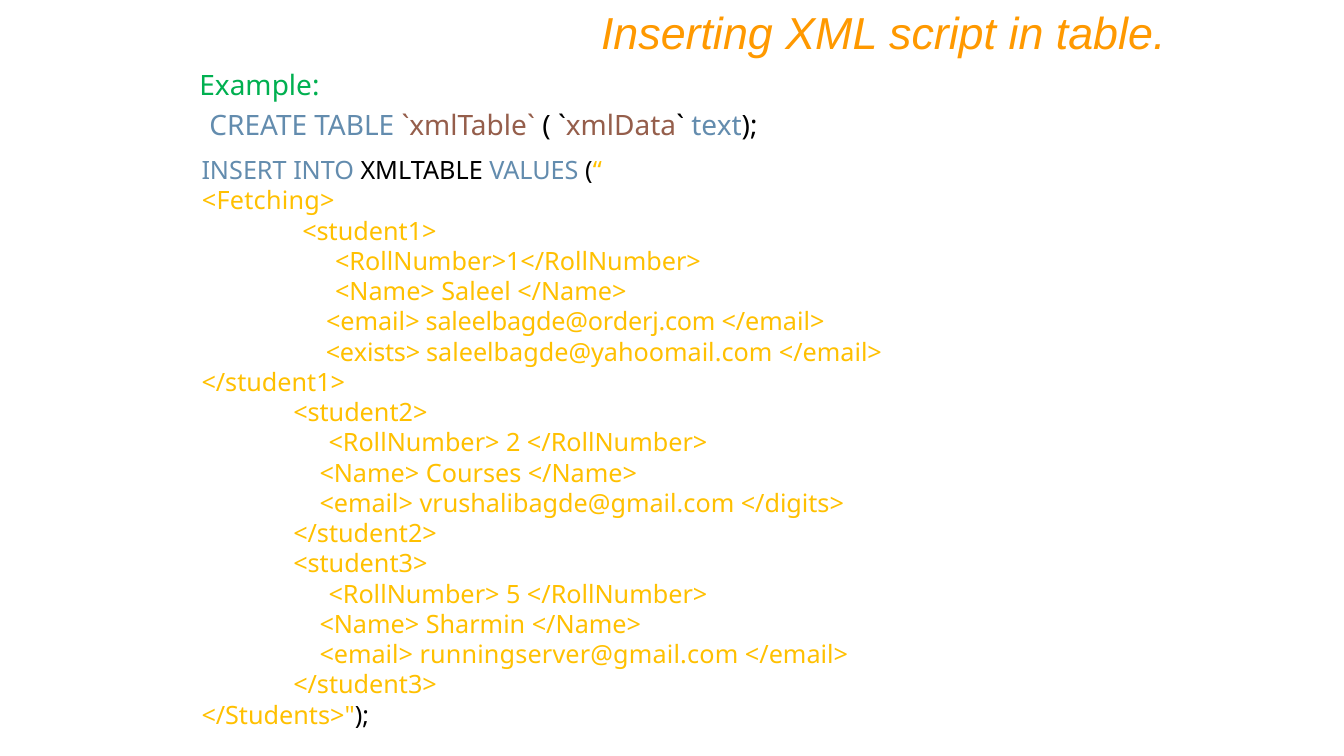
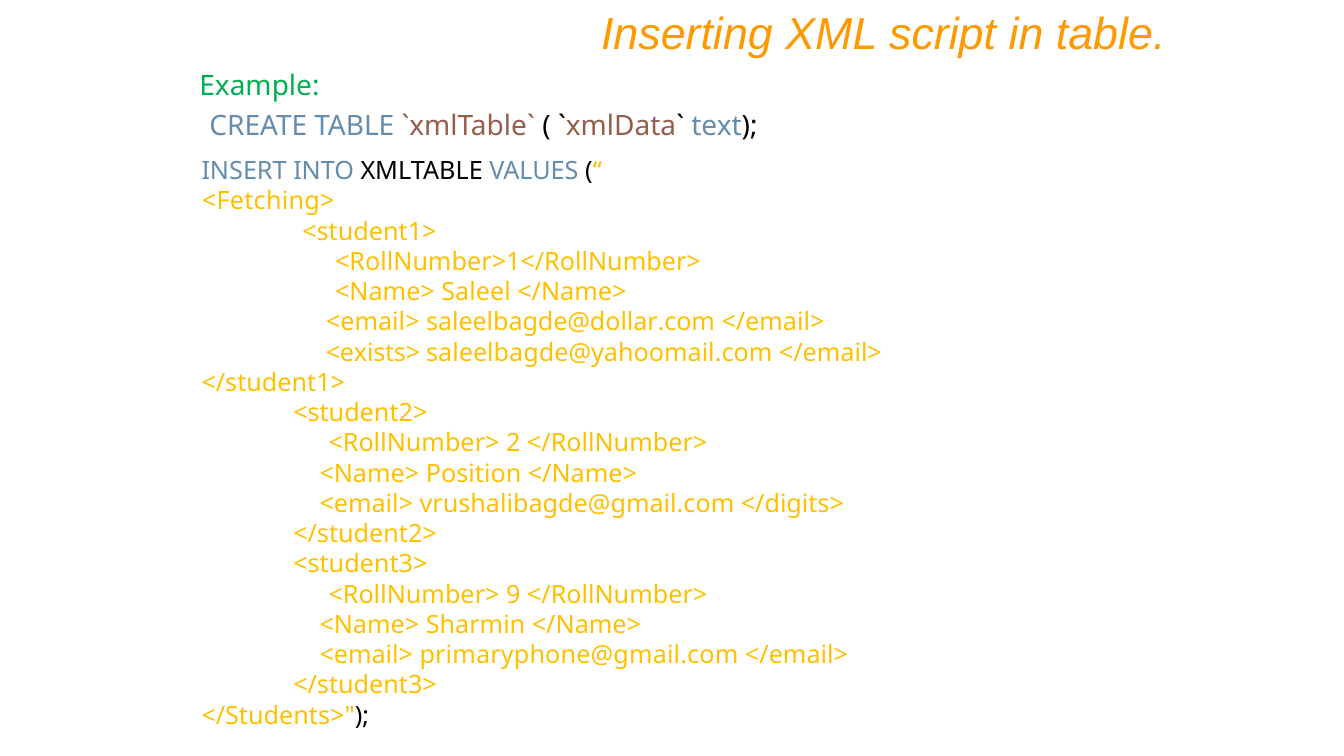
saleelbagde@orderj.com: saleelbagde@orderj.com -> saleelbagde@dollar.com
Courses: Courses -> Position
5: 5 -> 9
runningserver@gmail.com: runningserver@gmail.com -> primaryphone@gmail.com
